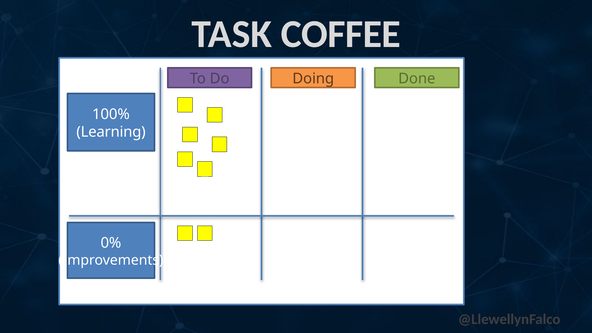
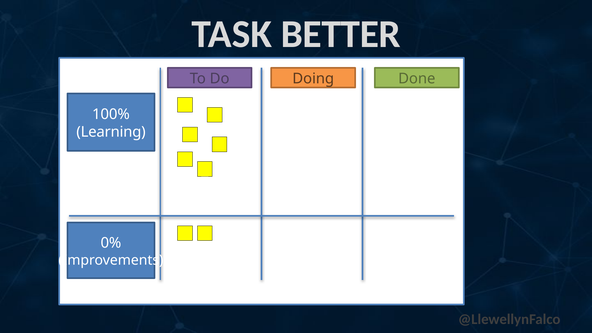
COFFEE: COFFEE -> BETTER
